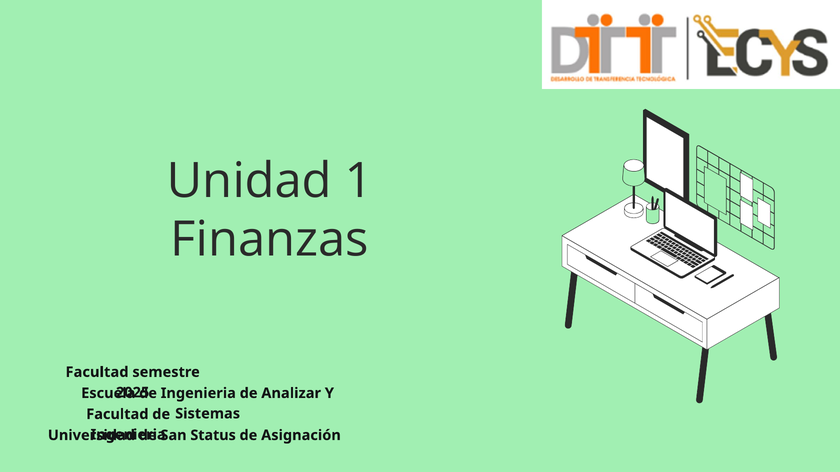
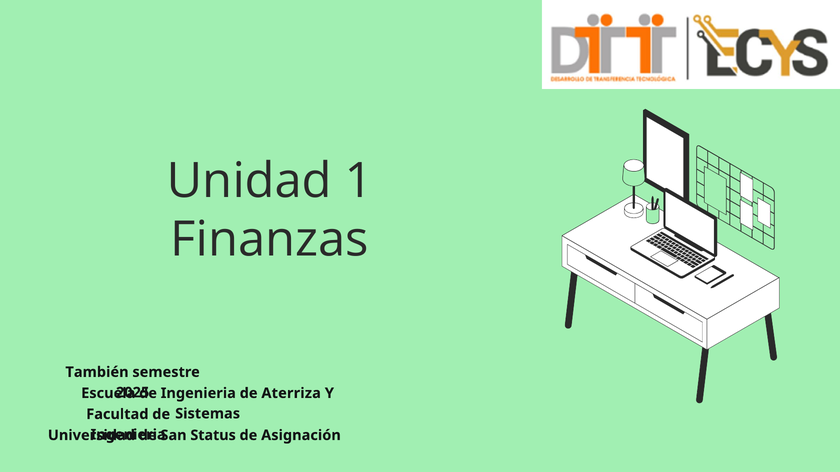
Facultad at (97, 372): Facultad -> También
Analizar: Analizar -> Aterriza
